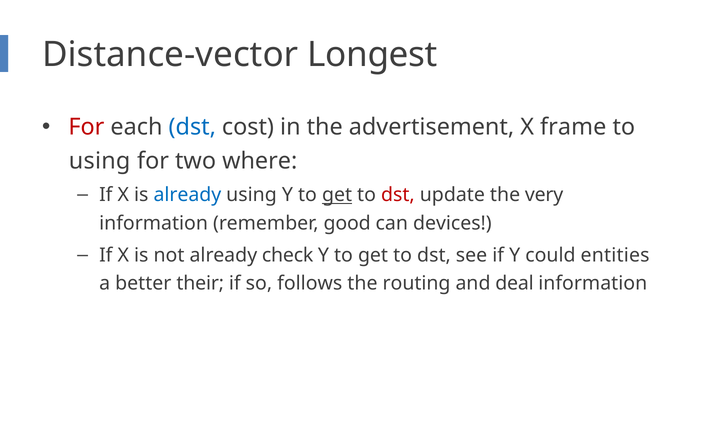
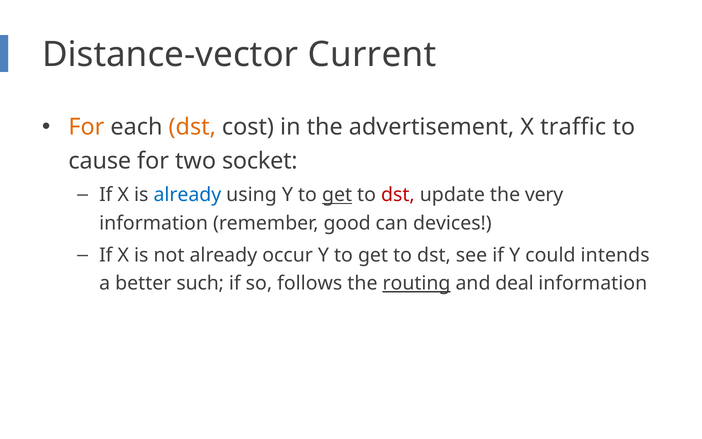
Longest: Longest -> Current
For at (86, 127) colour: red -> orange
dst at (192, 127) colour: blue -> orange
frame: frame -> traffic
using at (100, 161): using -> cause
where: where -> socket
check: check -> occur
entities: entities -> intends
their: their -> such
routing underline: none -> present
